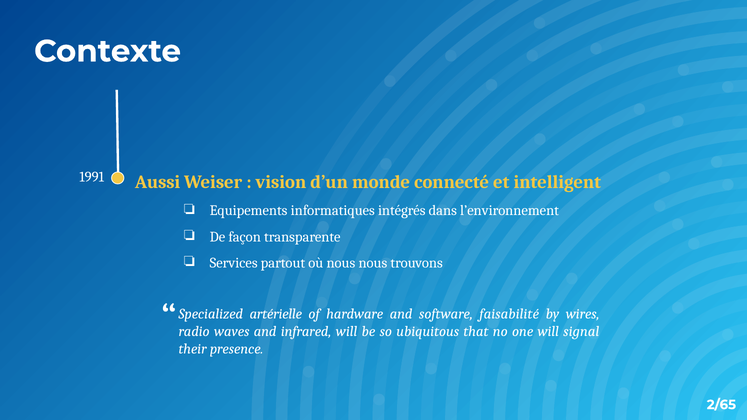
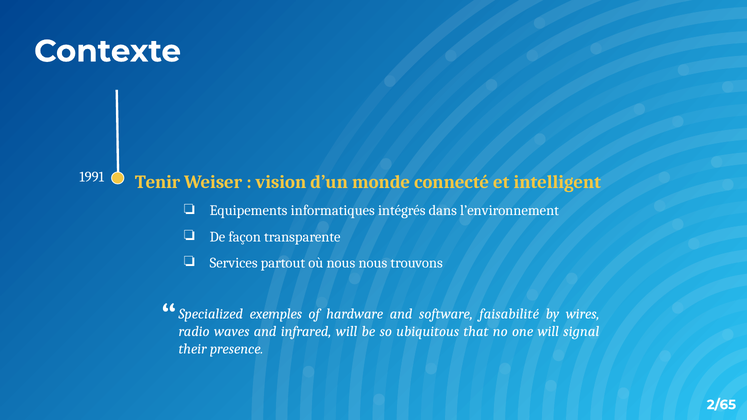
Aussi: Aussi -> Tenir
artérielle: artérielle -> exemples
